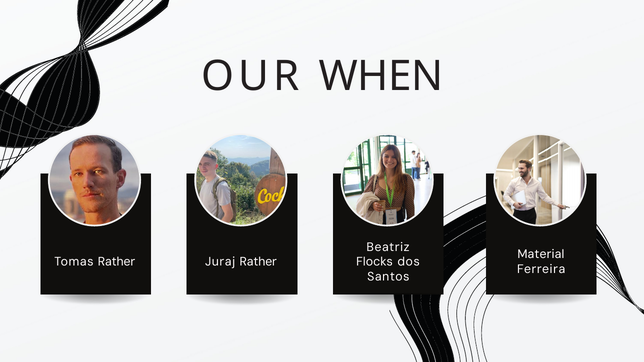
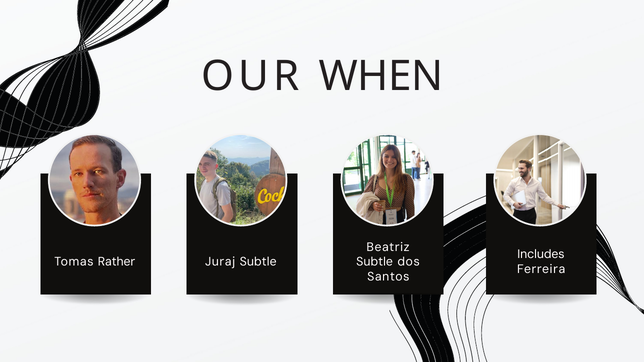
Material: Material -> Includes
Juraj Rather: Rather -> Subtle
Flocks at (375, 262): Flocks -> Subtle
